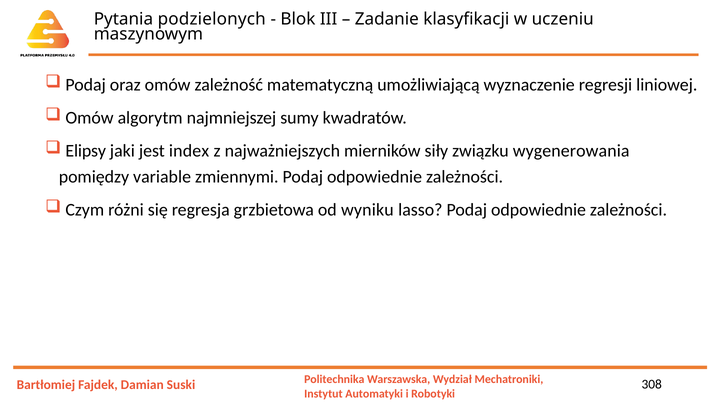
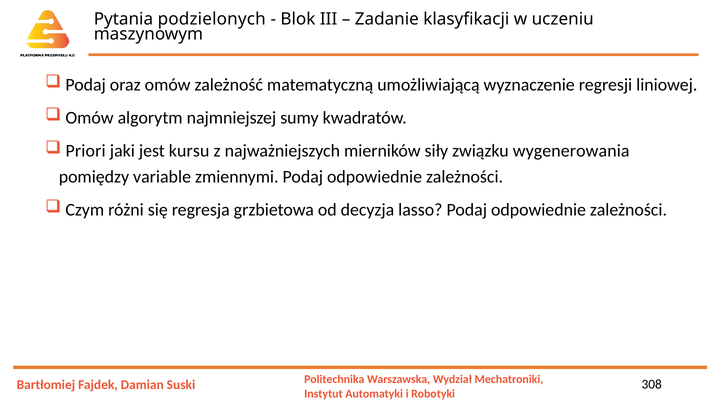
Elipsy: Elipsy -> Priori
index: index -> kursu
wyniku: wyniku -> decyzja
